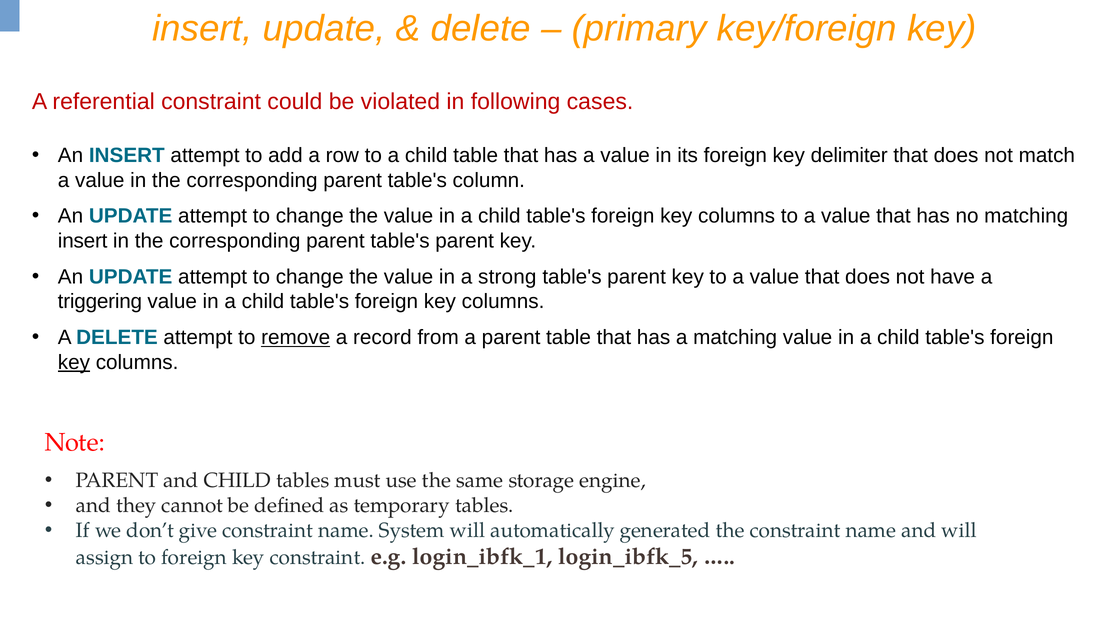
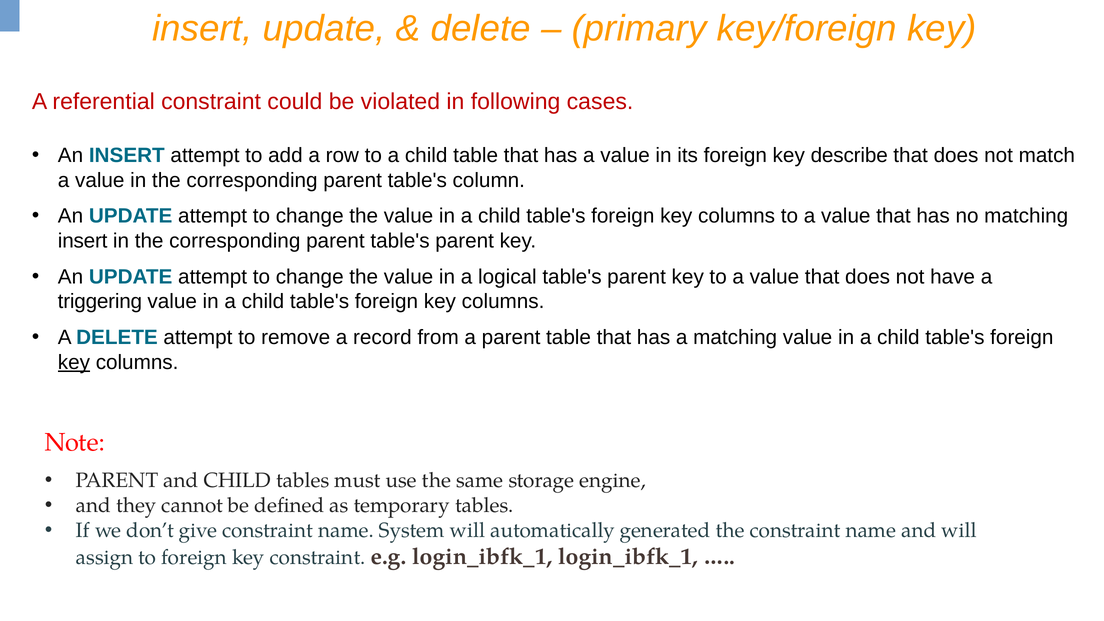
delimiter: delimiter -> describe
strong: strong -> logical
remove underline: present -> none
login_ibfk_1 login_ibfk_5: login_ibfk_5 -> login_ibfk_1
